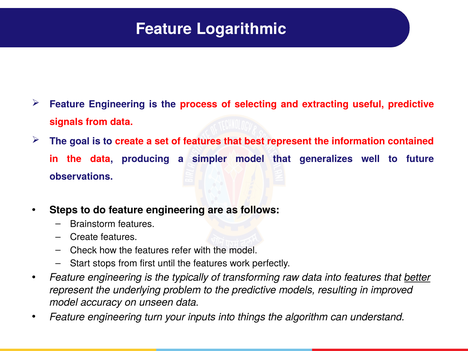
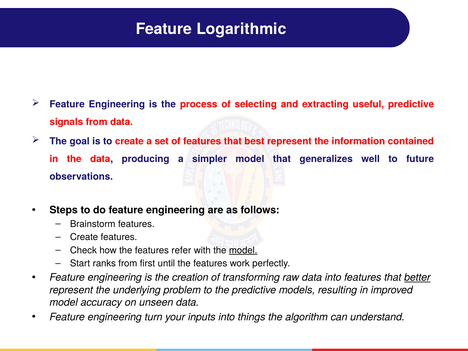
model at (243, 250) underline: none -> present
stops: stops -> ranks
typically: typically -> creation
